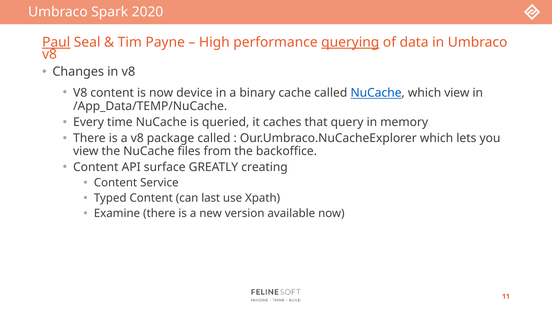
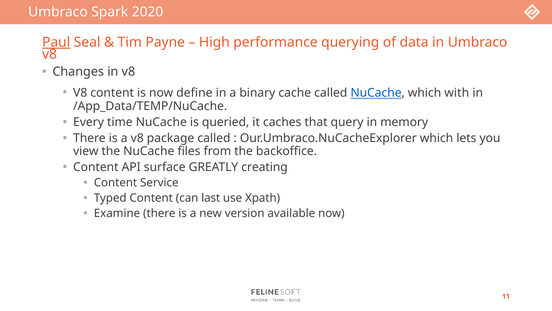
querying underline: present -> none
device: device -> define
which view: view -> with
